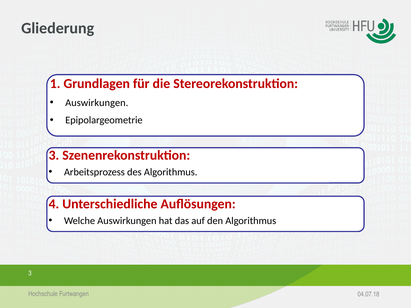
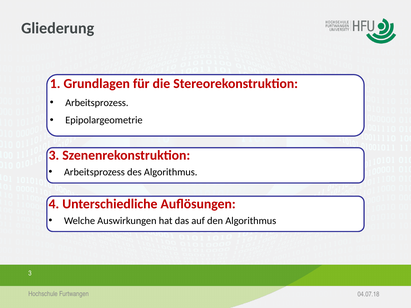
Auswirkungen at (97, 103): Auswirkungen -> Arbeitsprozess
